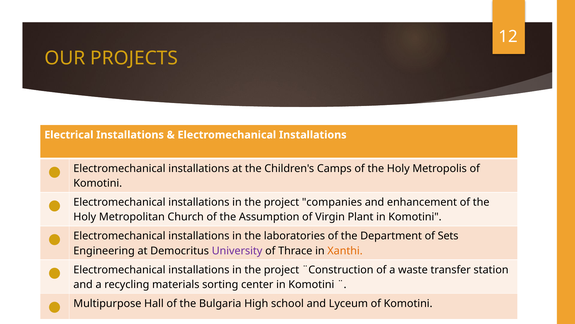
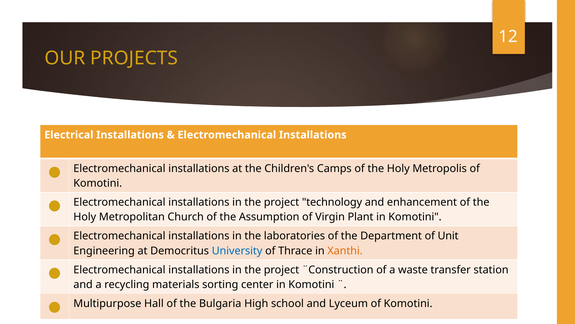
companies: companies -> technology
Sets: Sets -> Unit
University colour: purple -> blue
